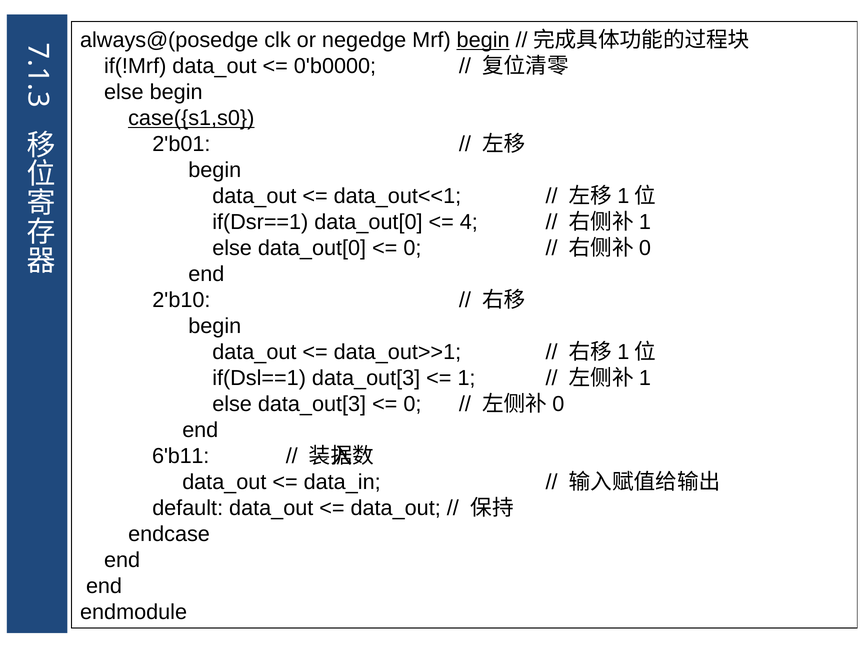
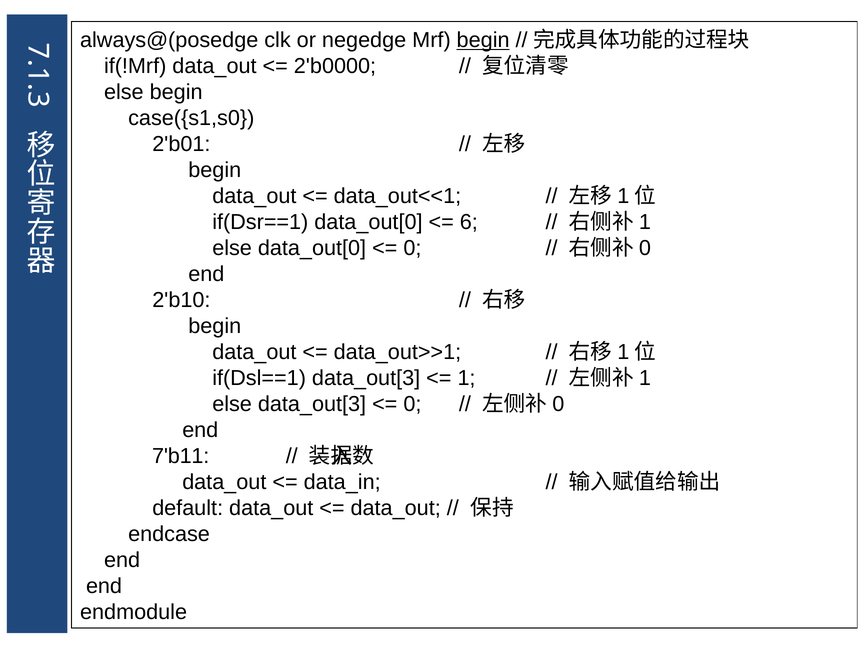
0'b0000: 0'b0000 -> 2'b0000
case({s1,s0 underline: present -> none
4: 4 -> 6
6'b11: 6'b11 -> 7'b11
